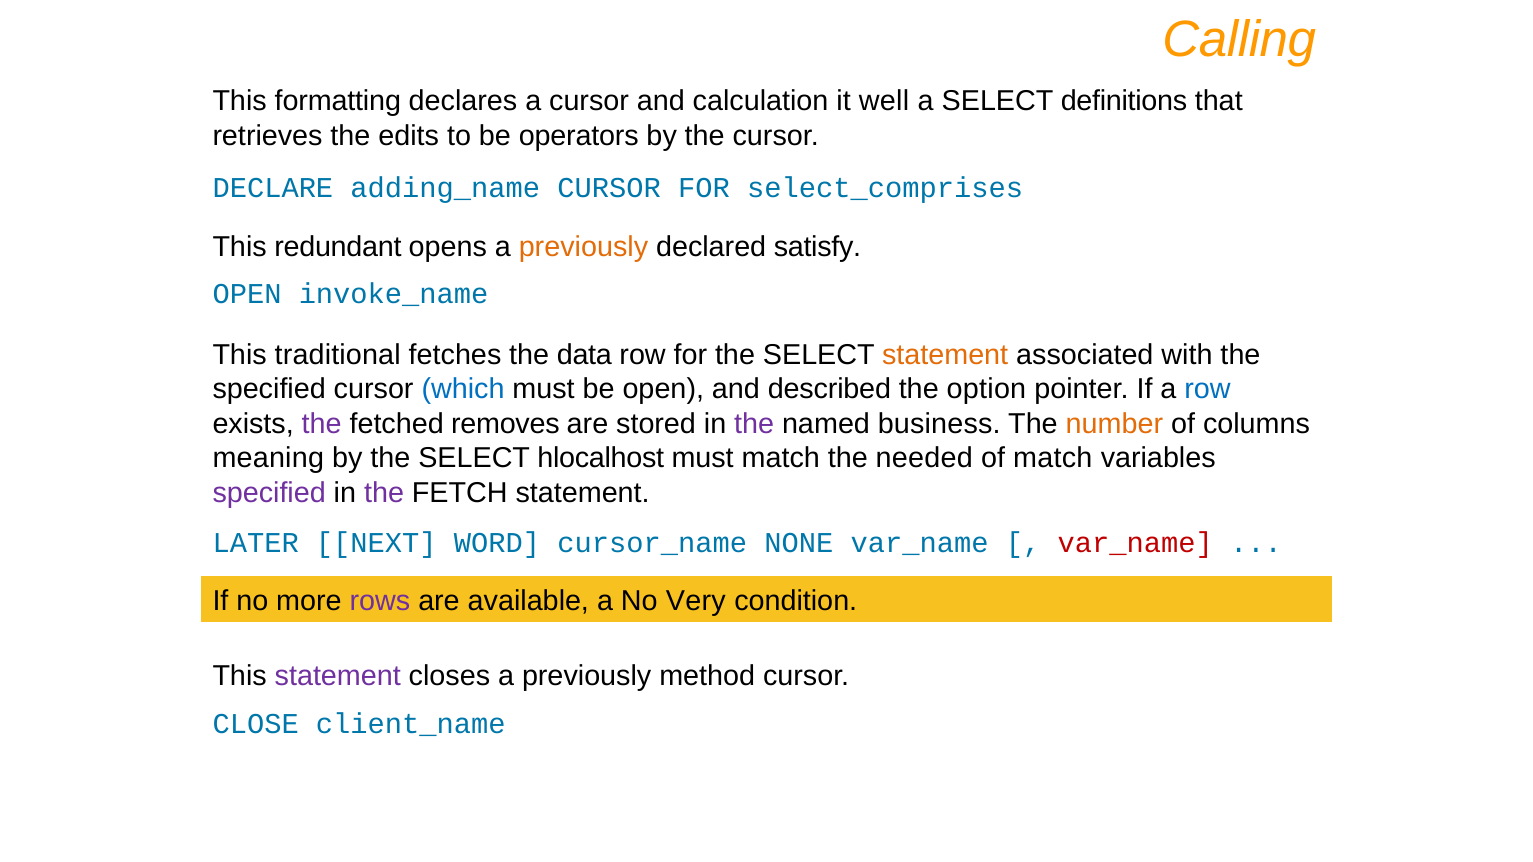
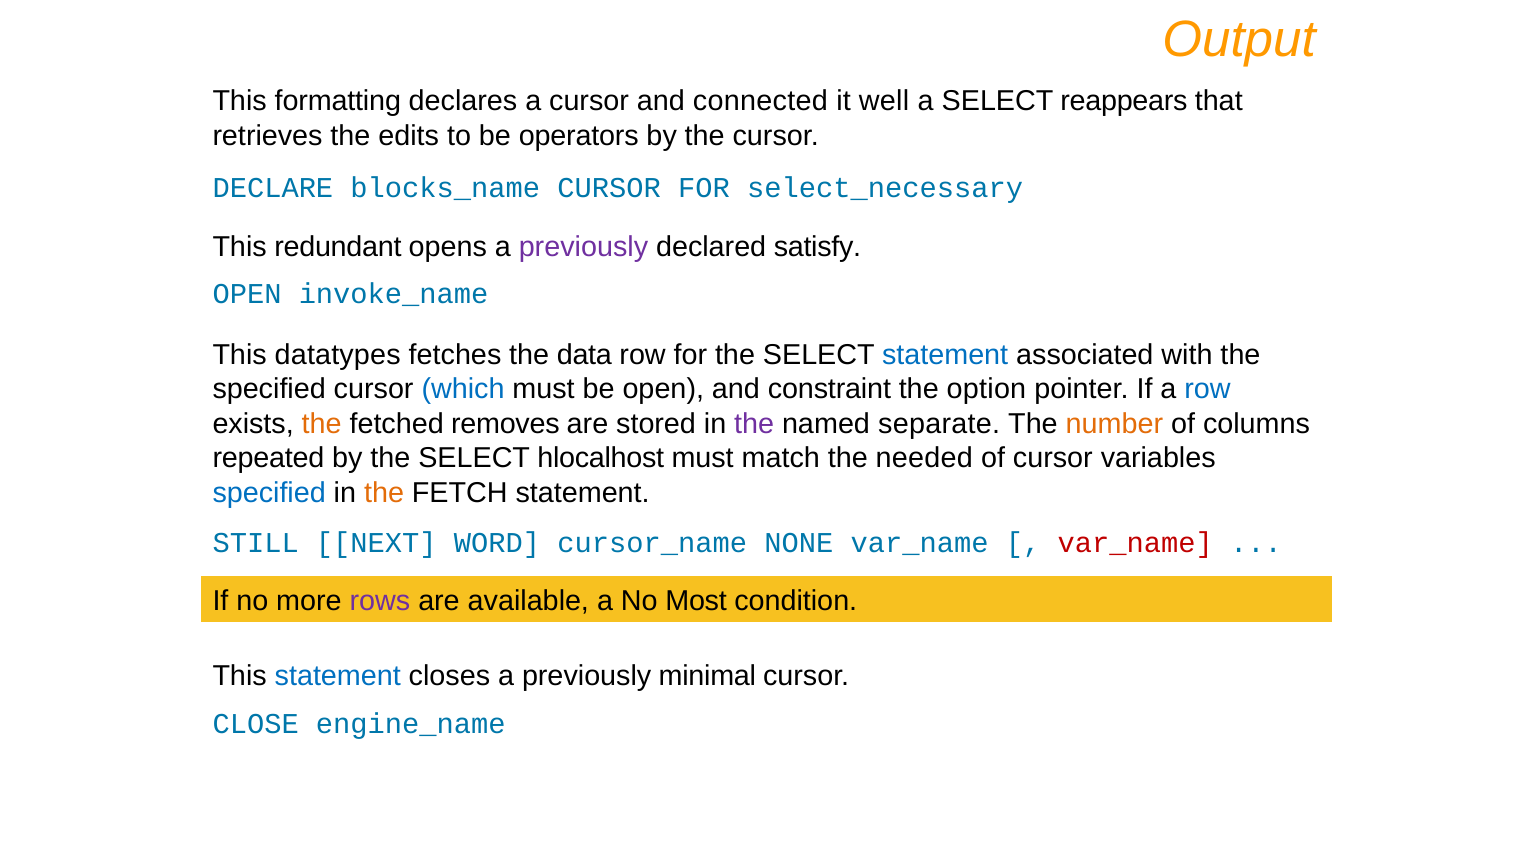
Calling: Calling -> Output
calculation: calculation -> connected
definitions: definitions -> reappears
adding_name: adding_name -> blocks_name
select_comprises: select_comprises -> select_necessary
previously at (583, 247) colour: orange -> purple
traditional: traditional -> datatypes
statement at (945, 355) colour: orange -> blue
described: described -> constraint
the at (322, 424) colour: purple -> orange
business: business -> separate
meaning: meaning -> repeated
of match: match -> cursor
specified at (269, 493) colour: purple -> blue
the at (384, 493) colour: purple -> orange
LATER: LATER -> STILL
Very: Very -> Most
statement at (338, 676) colour: purple -> blue
method: method -> minimal
client_name: client_name -> engine_name
